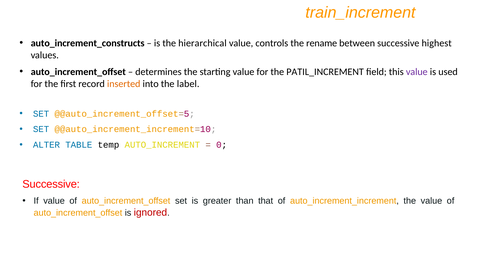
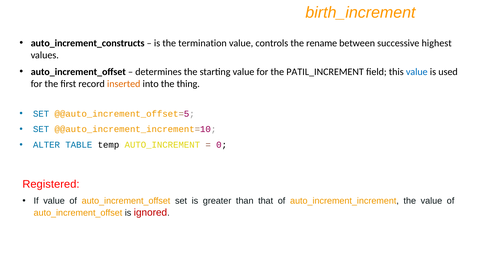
train_increment: train_increment -> birth_increment
hierarchical: hierarchical -> termination
value at (417, 72) colour: purple -> blue
label: label -> thing
Successive at (51, 184): Successive -> Registered
